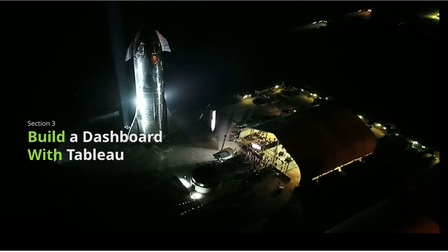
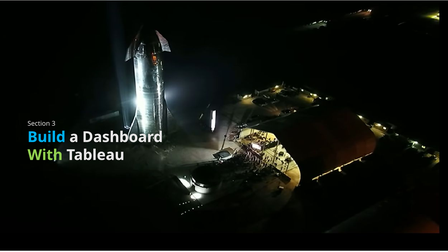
Build colour: light green -> light blue
